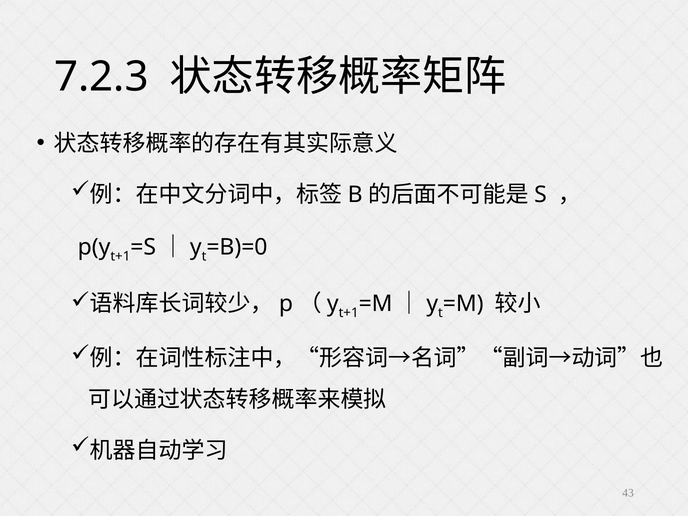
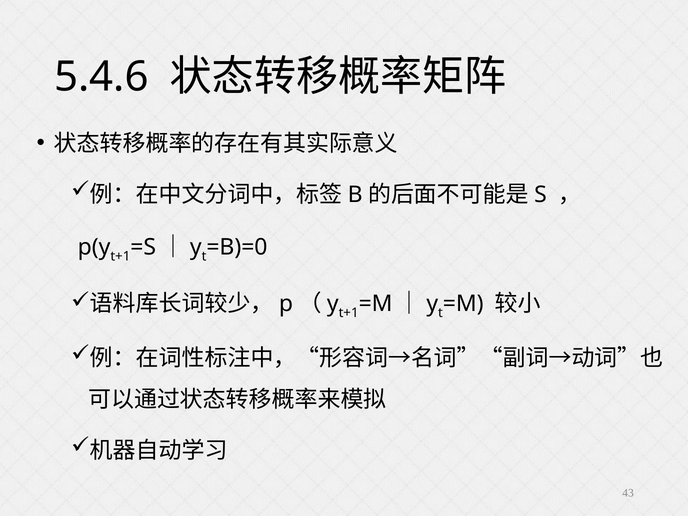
7.2.3: 7.2.3 -> 5.4.6
